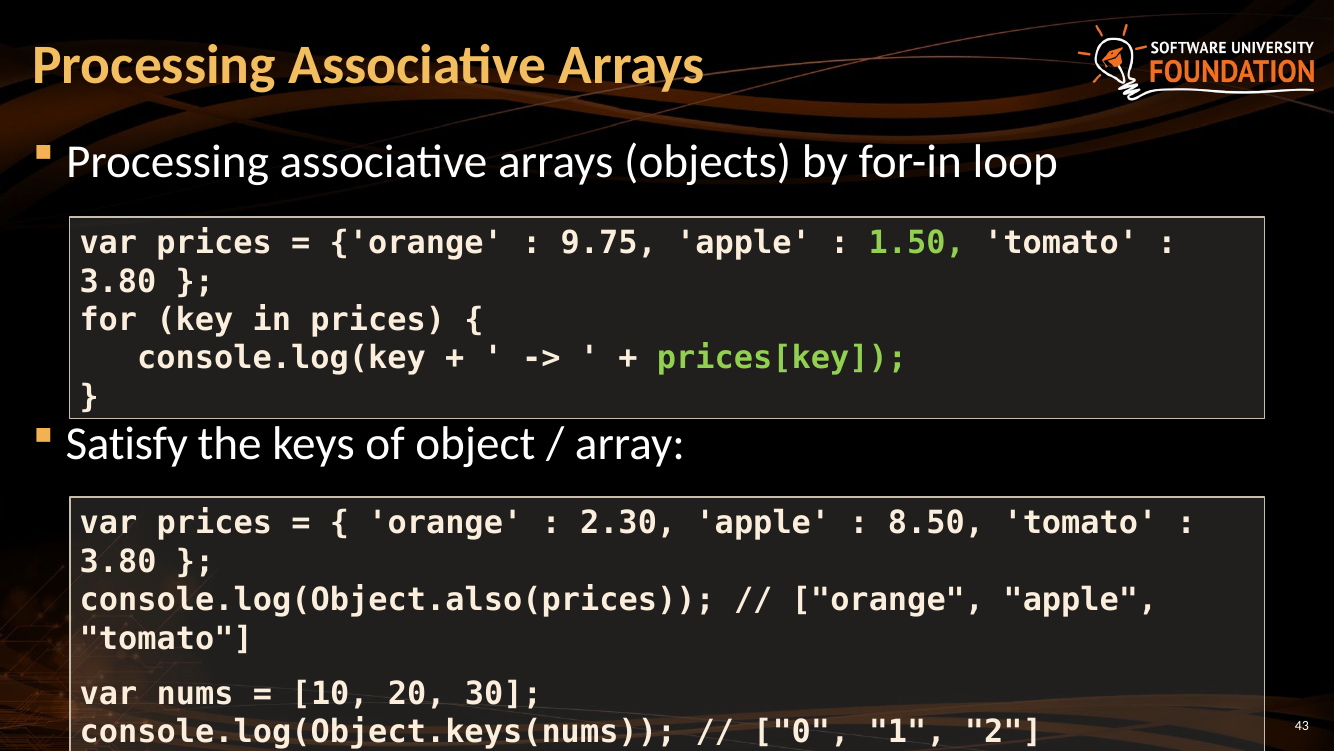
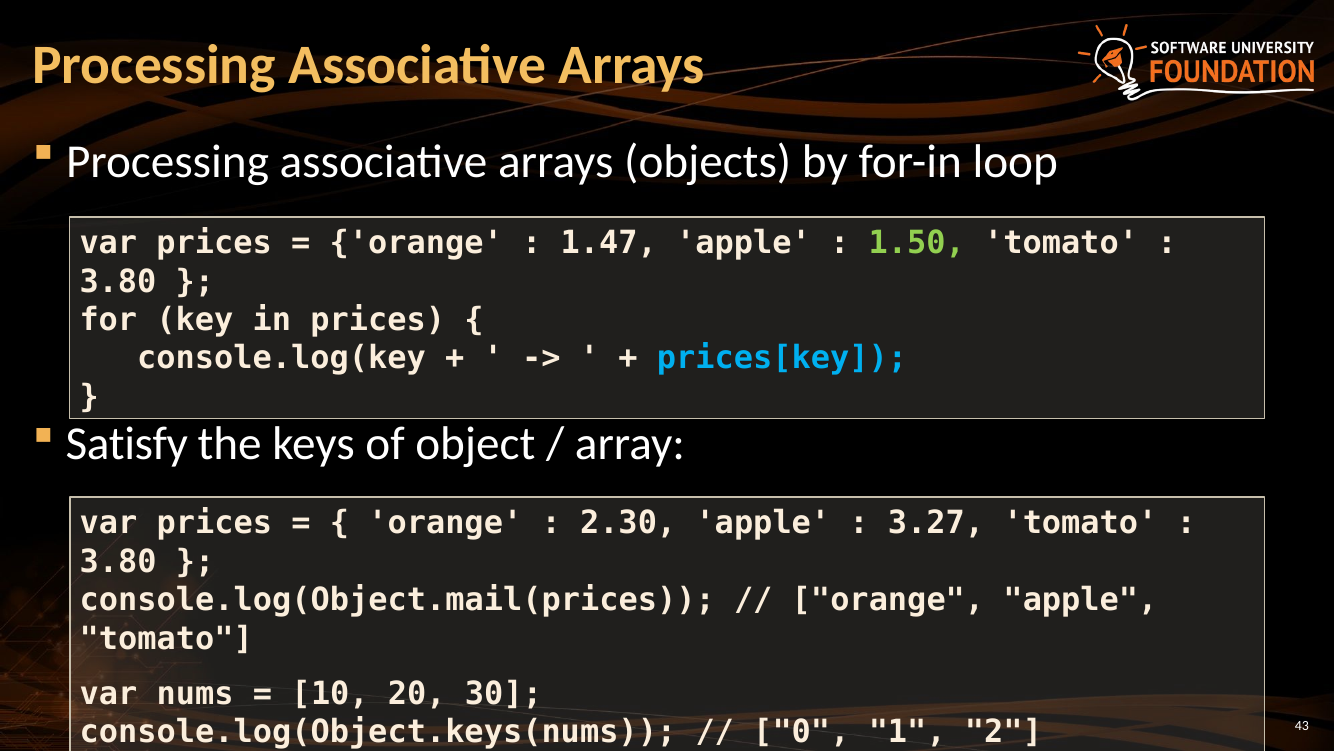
9.75: 9.75 -> 1.47
prices[key colour: light green -> light blue
8.50: 8.50 -> 3.27
console.log(Object.also(prices: console.log(Object.also(prices -> console.log(Object.mail(prices
